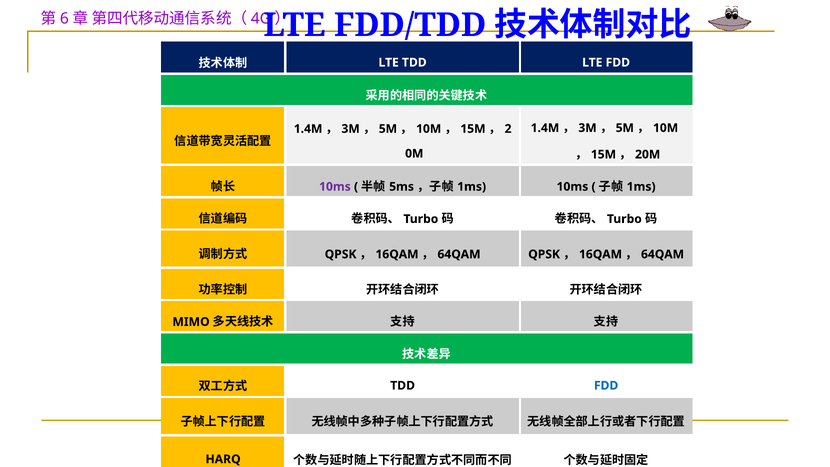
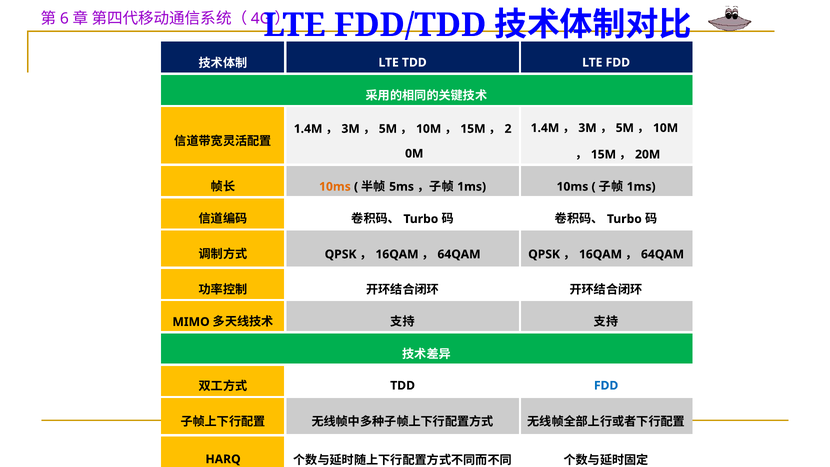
10ms at (335, 187) colour: purple -> orange
